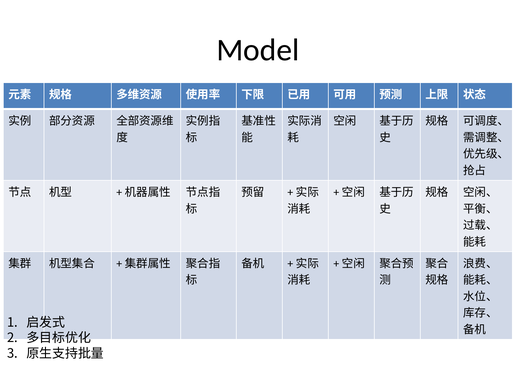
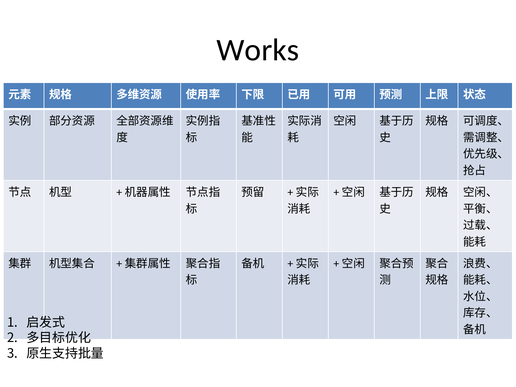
Model: Model -> Works
